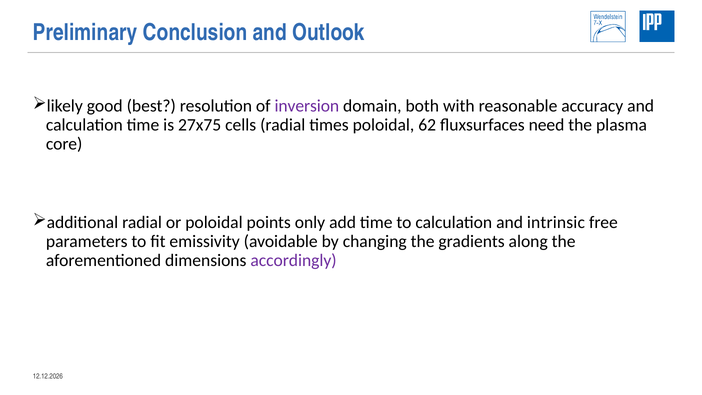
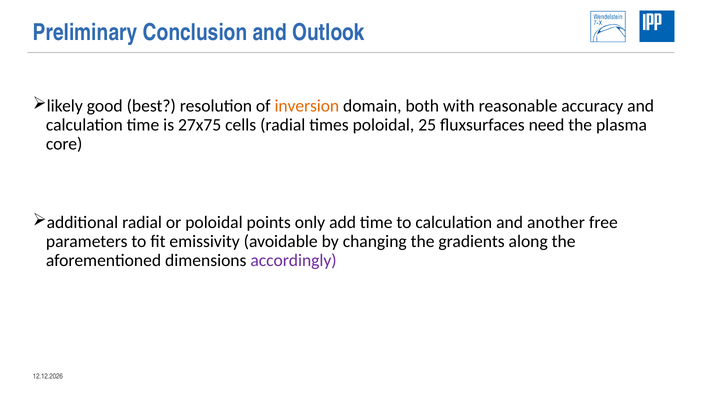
inversion colour: purple -> orange
62: 62 -> 25
intrinsic: intrinsic -> another
